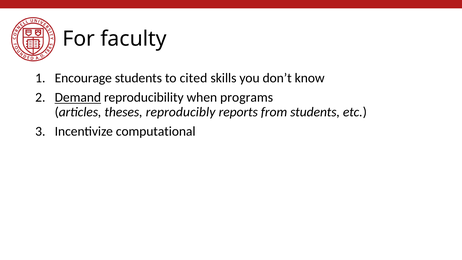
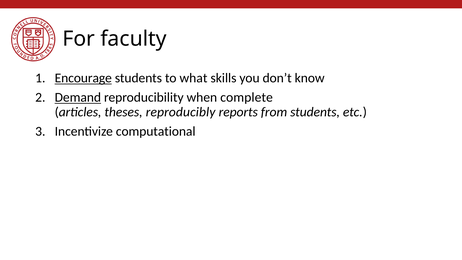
Encourage underline: none -> present
cited: cited -> what
programs: programs -> complete
